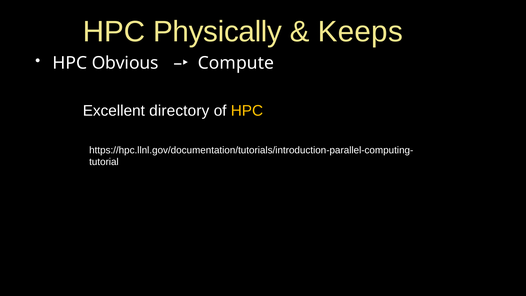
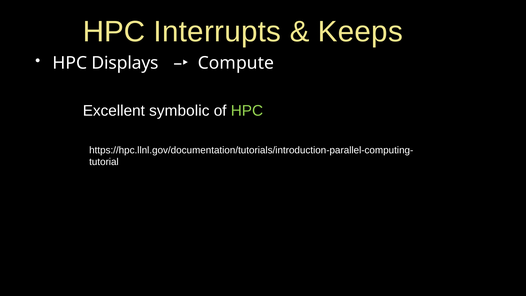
Physically: Physically -> Interrupts
Obvious: Obvious -> Displays
directory: directory -> symbolic
HPC at (247, 111) colour: yellow -> light green
